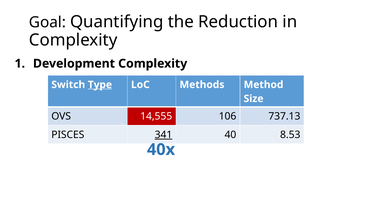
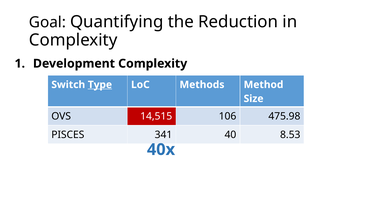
14,555: 14,555 -> 14,515
737.13: 737.13 -> 475.98
341 underline: present -> none
